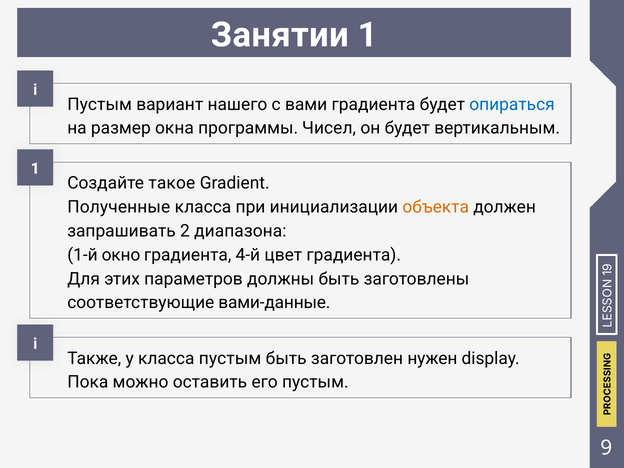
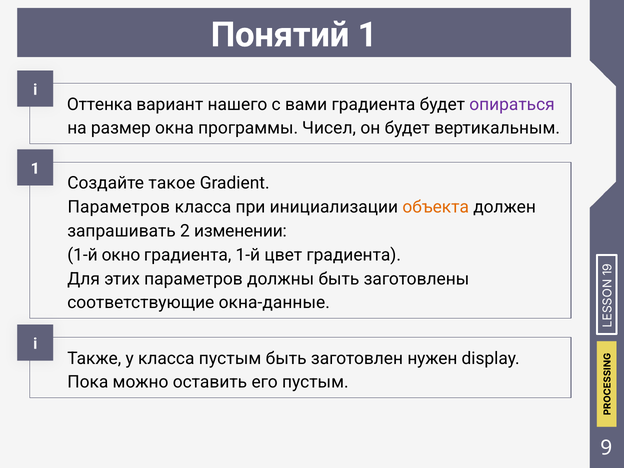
Занятии: Занятии -> Понятий
Пустым at (100, 104): Пустым -> Оттенка
опираться colour: blue -> purple
Полученные at (119, 207): Полученные -> Параметров
диапазона: диапазона -> изменении
градиента 4-й: 4-й -> 1-й
вами-данные: вами-данные -> окна-данные
